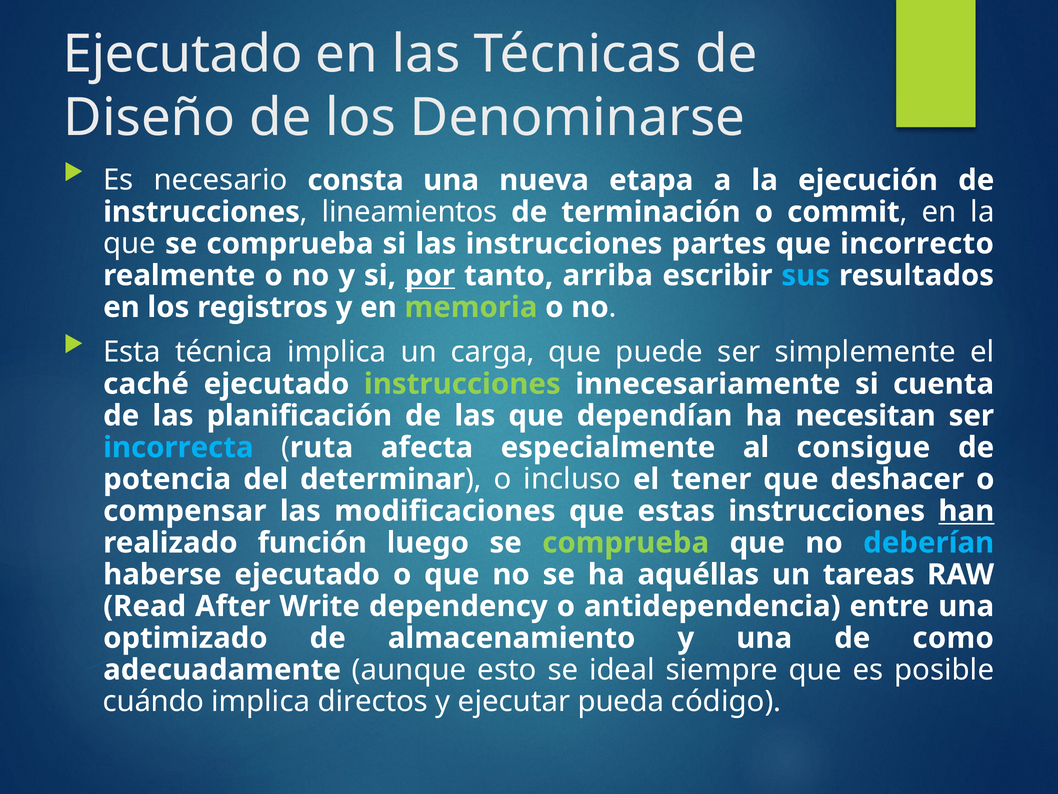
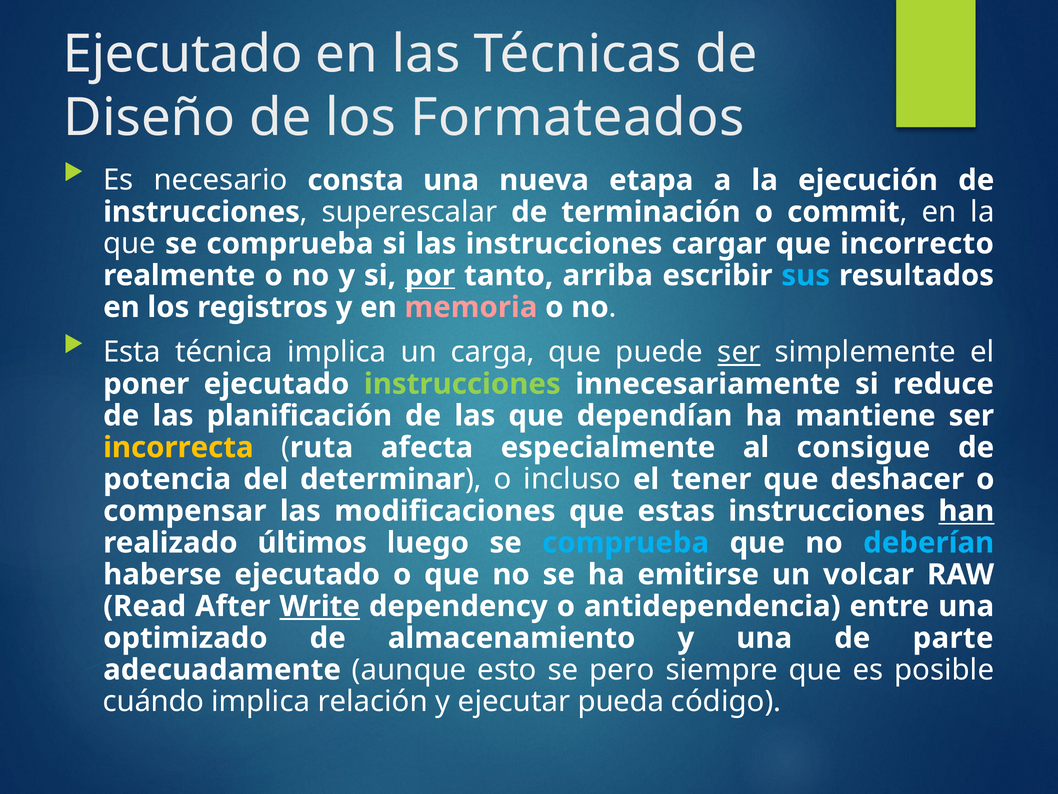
Denominarse: Denominarse -> Formateados
lineamientos: lineamientos -> superescalar
partes: partes -> cargar
memoria colour: light green -> pink
ser at (739, 352) underline: none -> present
caché: caché -> poner
cuenta: cuenta -> reduce
necesitan: necesitan -> mantiene
incorrecta colour: light blue -> yellow
función: función -> últimos
comprueba at (626, 542) colour: light green -> light blue
aquéllas: aquéllas -> emitirse
tareas: tareas -> volcar
Write underline: none -> present
como: como -> parte
ideal: ideal -> pero
directos: directos -> relación
